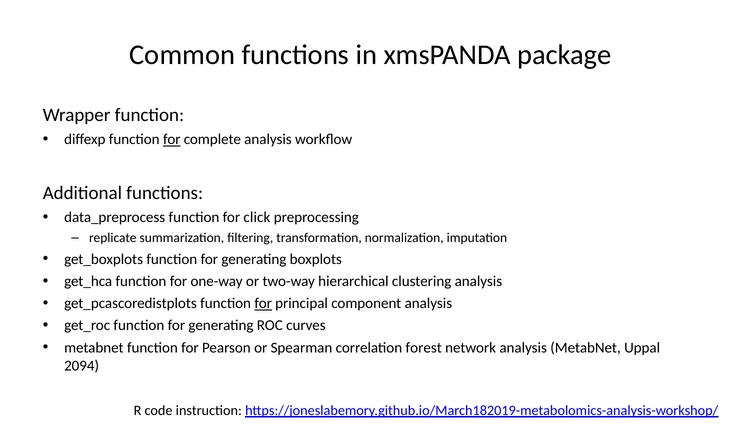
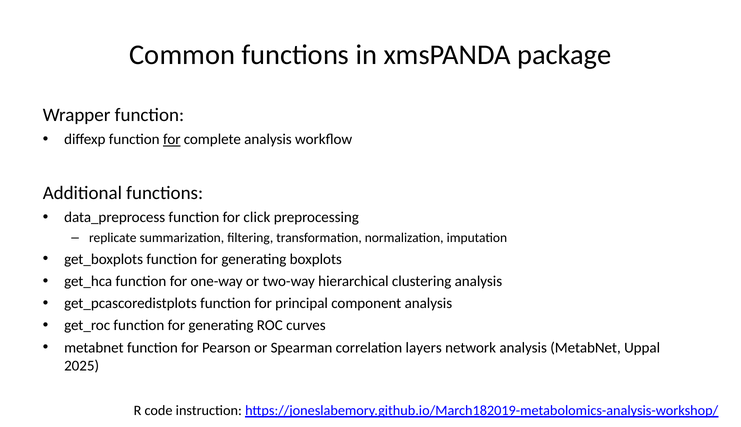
for at (263, 304) underline: present -> none
forest: forest -> layers
2094: 2094 -> 2025
